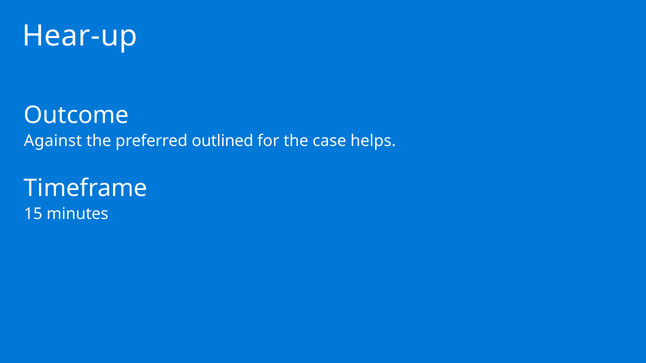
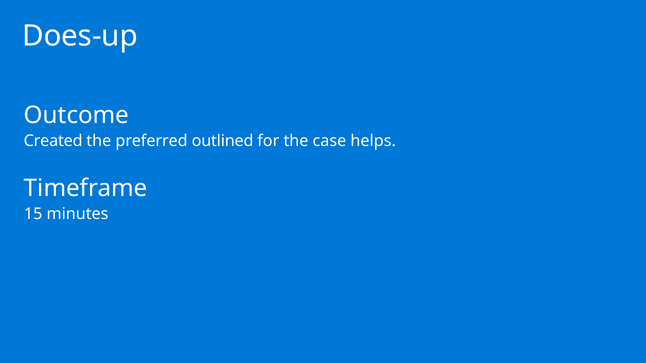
Hear-up: Hear-up -> Does-up
Against: Against -> Created
